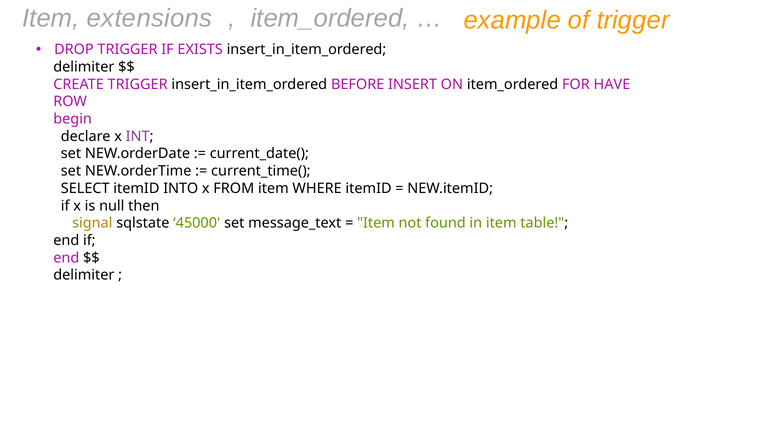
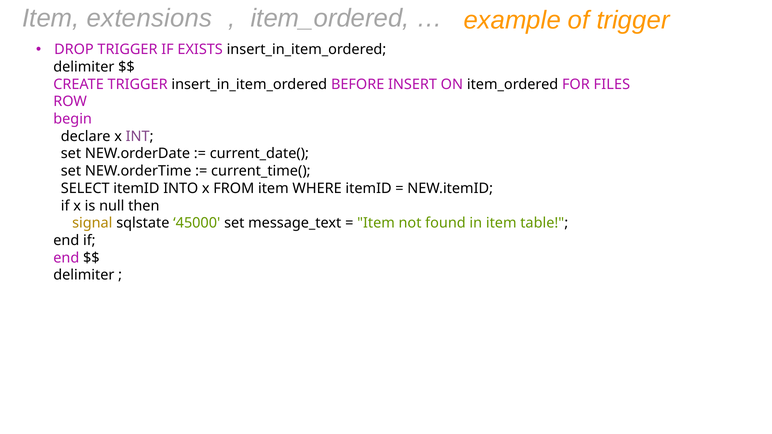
HAVE: HAVE -> FILES
